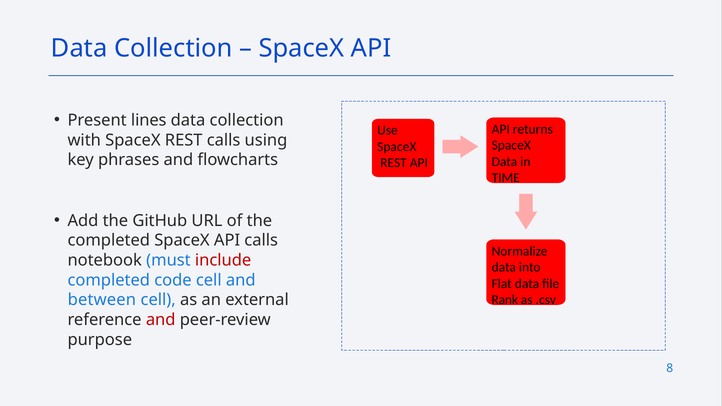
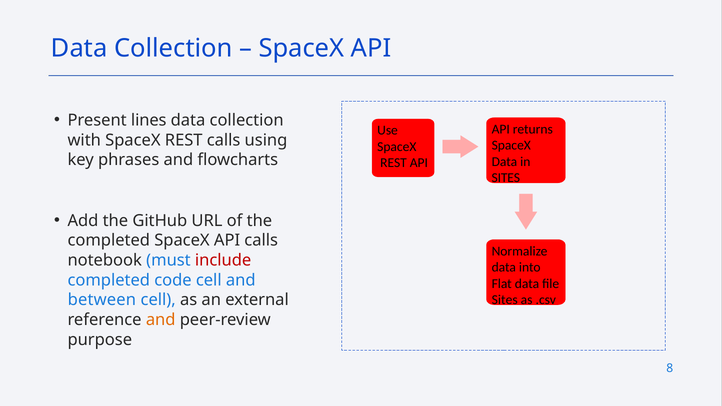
TIME at (506, 178): TIME -> SITES
Rank at (505, 300): Rank -> Sites
and at (161, 320) colour: red -> orange
